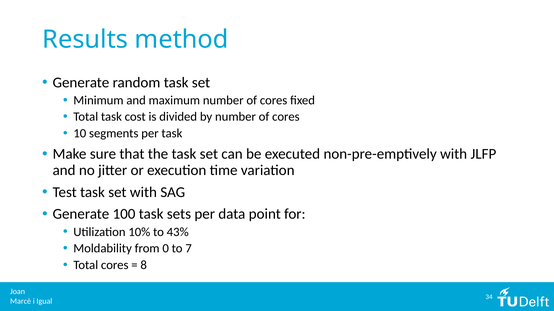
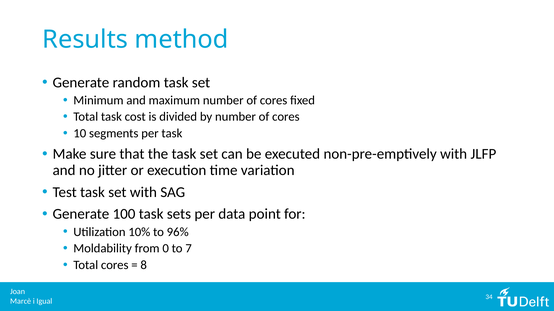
43%: 43% -> 96%
